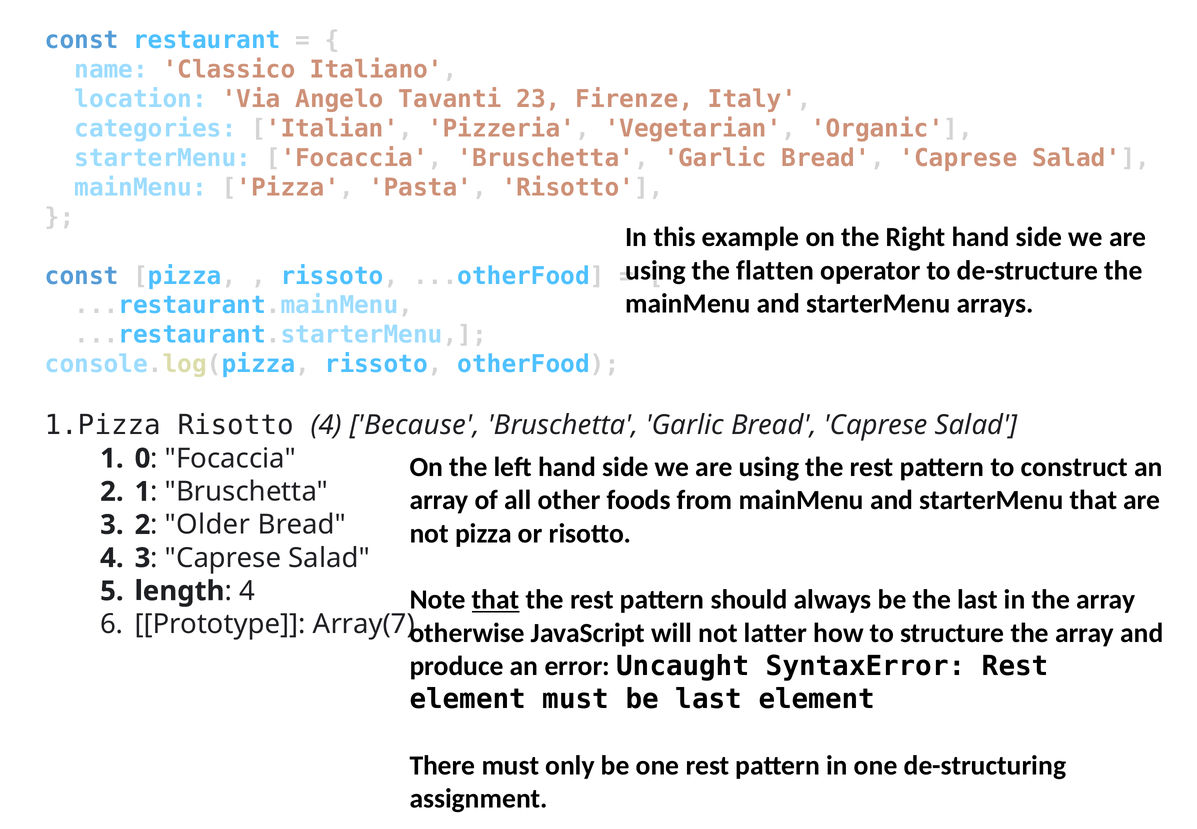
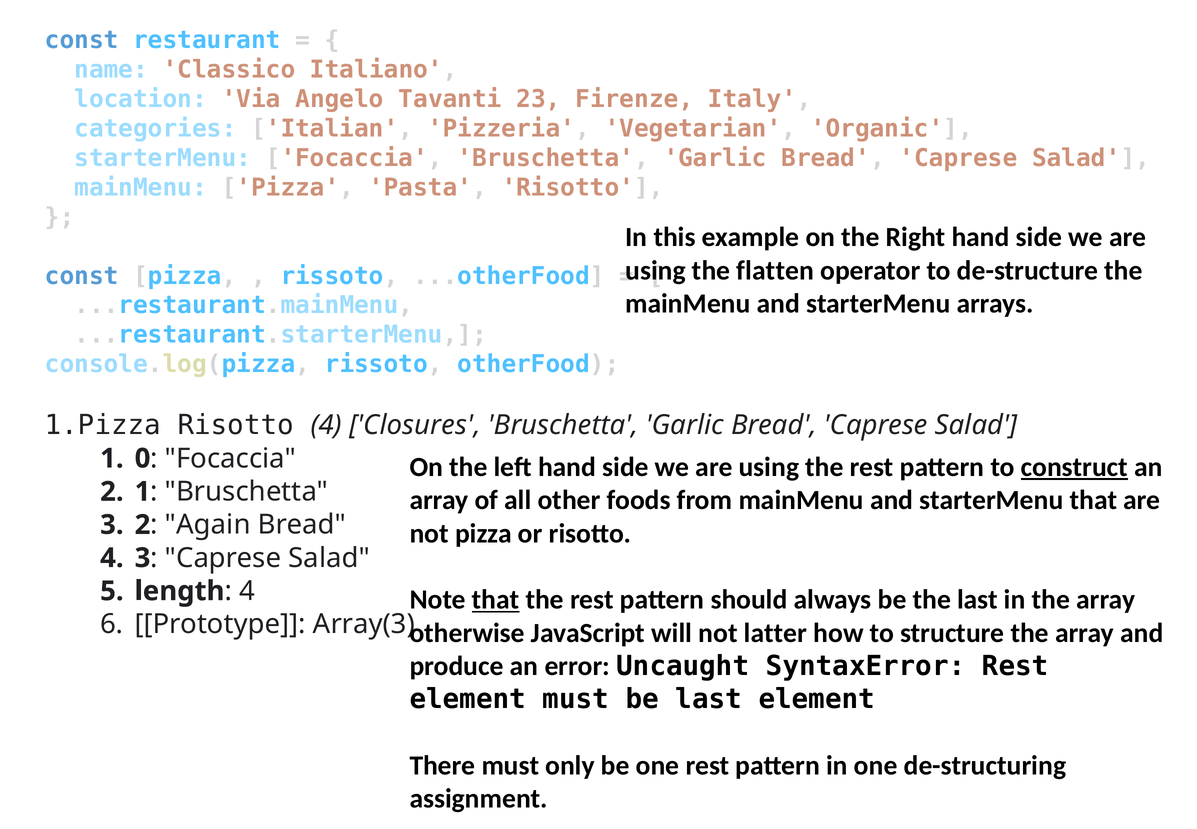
Because: Because -> Closures
construct underline: none -> present
Older: Older -> Again
Array(7: Array(7 -> Array(3
